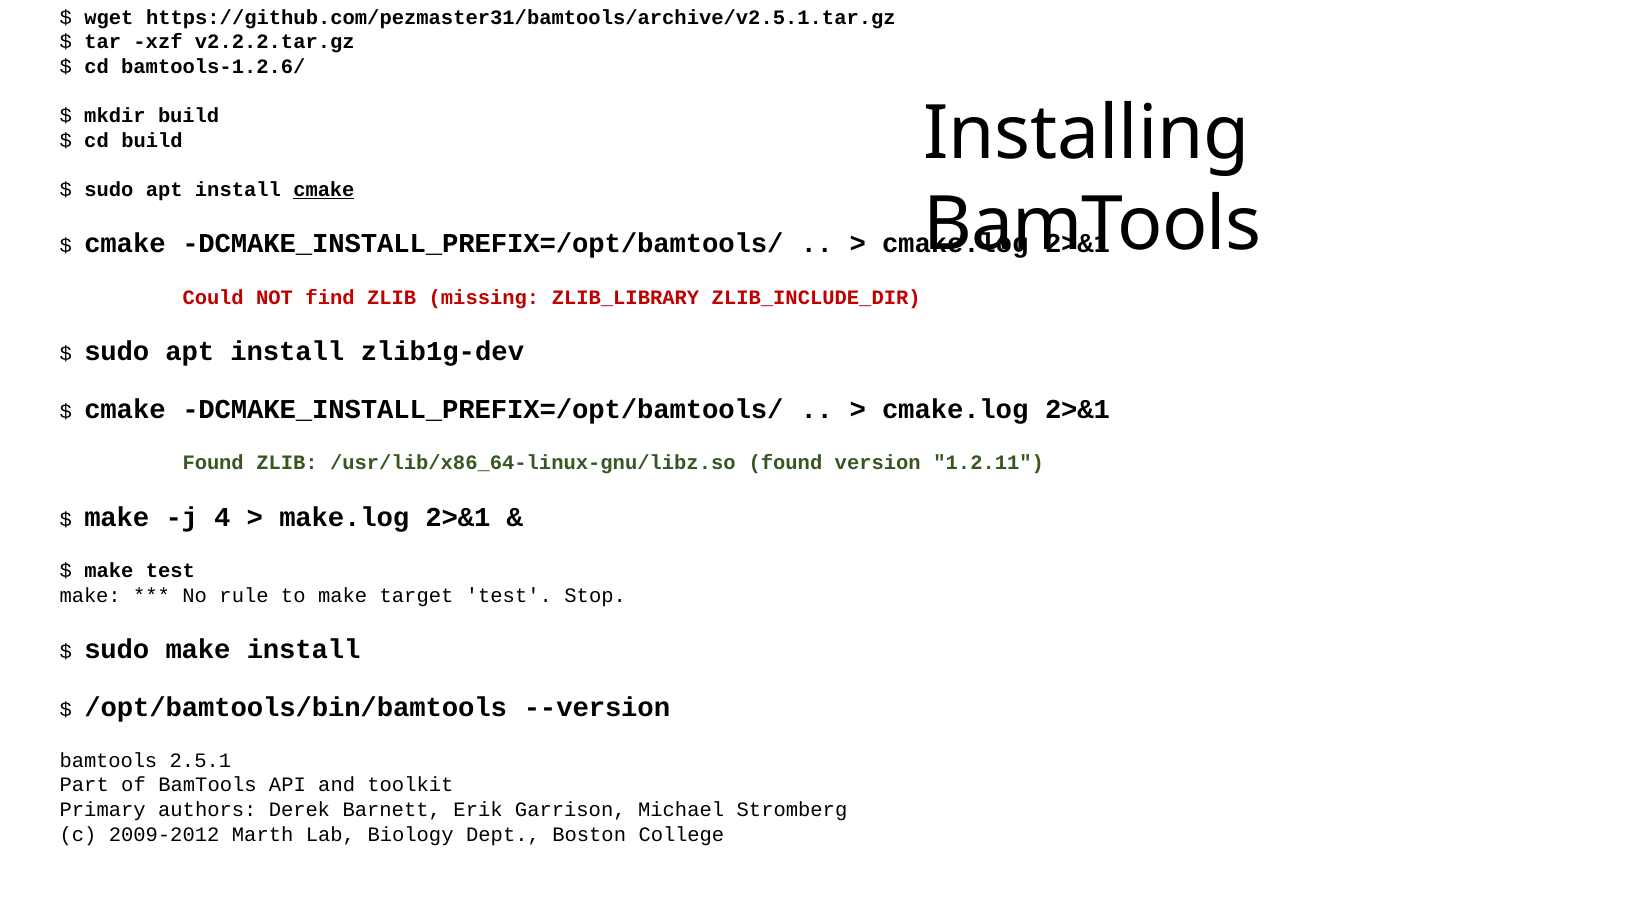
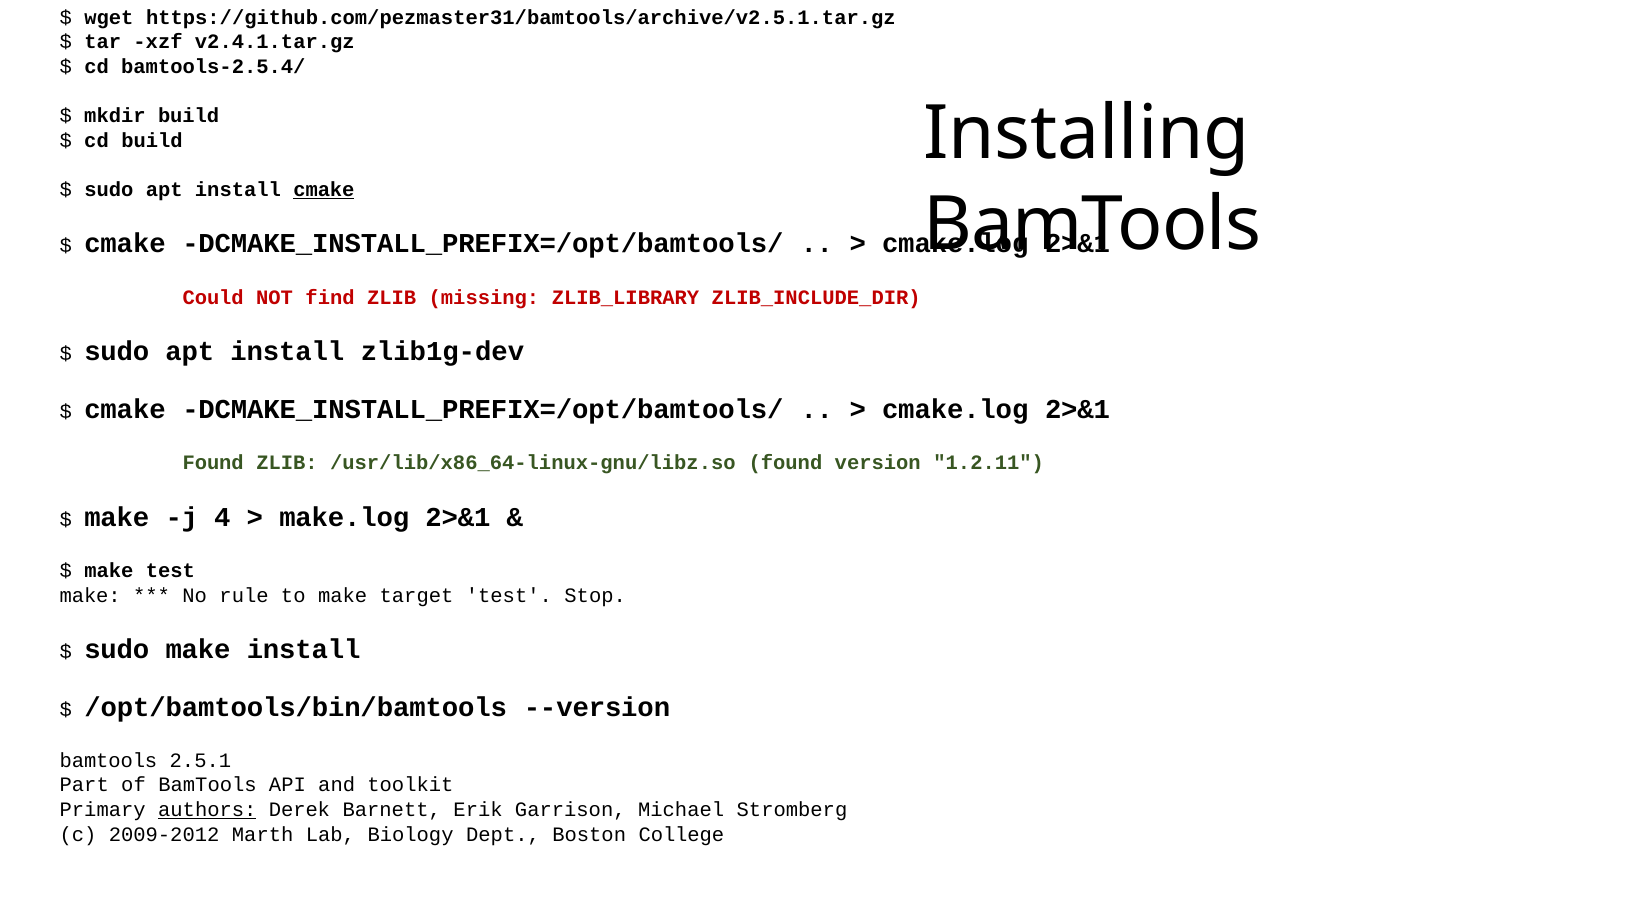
v2.2.2.tar.gz: v2.2.2.tar.gz -> v2.4.1.tar.gz
bamtools-1.2.6/: bamtools-1.2.6/ -> bamtools-2.5.4/
authors underline: none -> present
